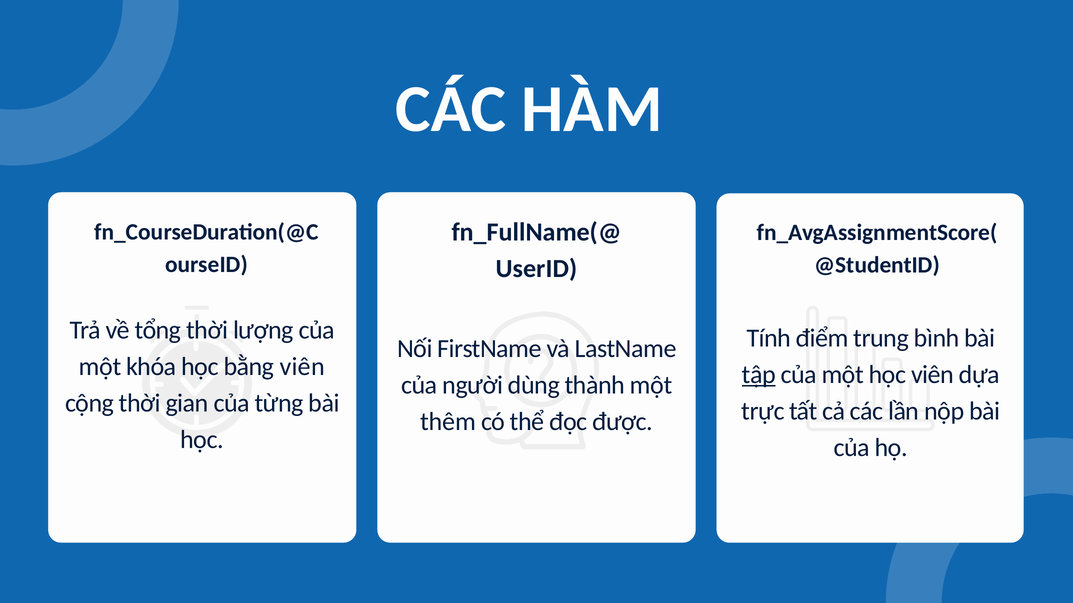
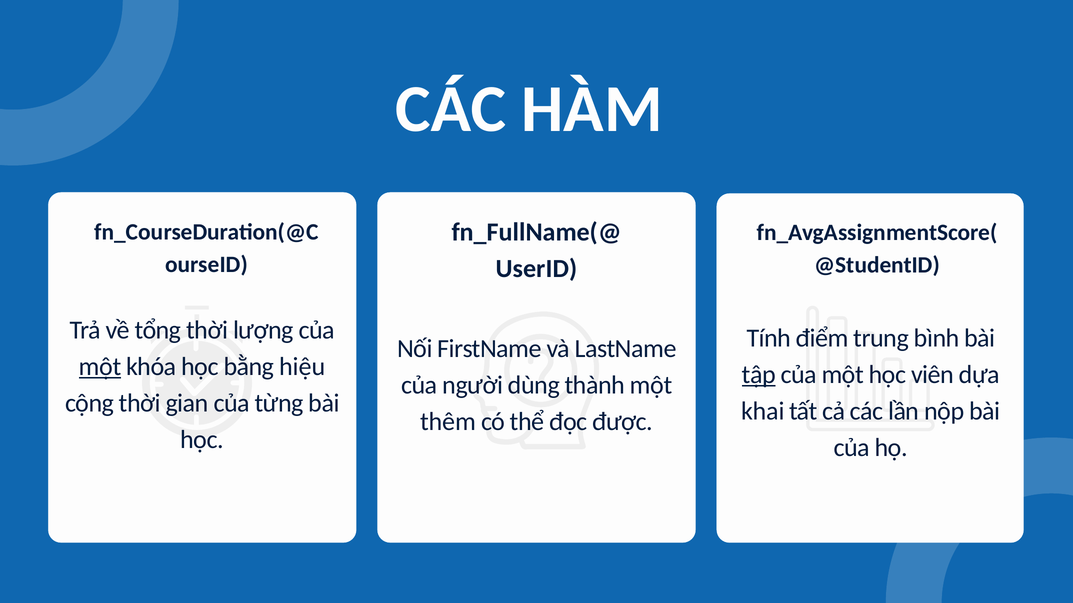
một at (100, 367) underline: none -> present
viên at (302, 367): viên -> hiệu
trực: trực -> khai
